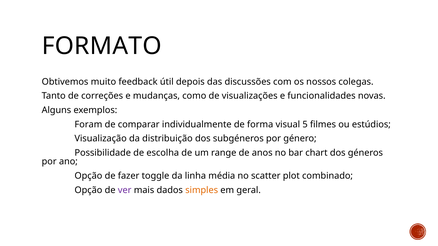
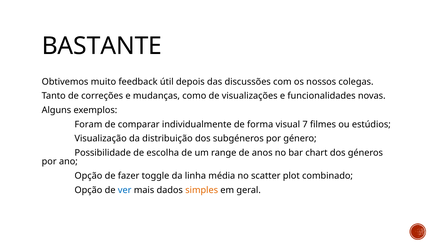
FORMATO: FORMATO -> BASTANTE
5: 5 -> 7
ver colour: purple -> blue
